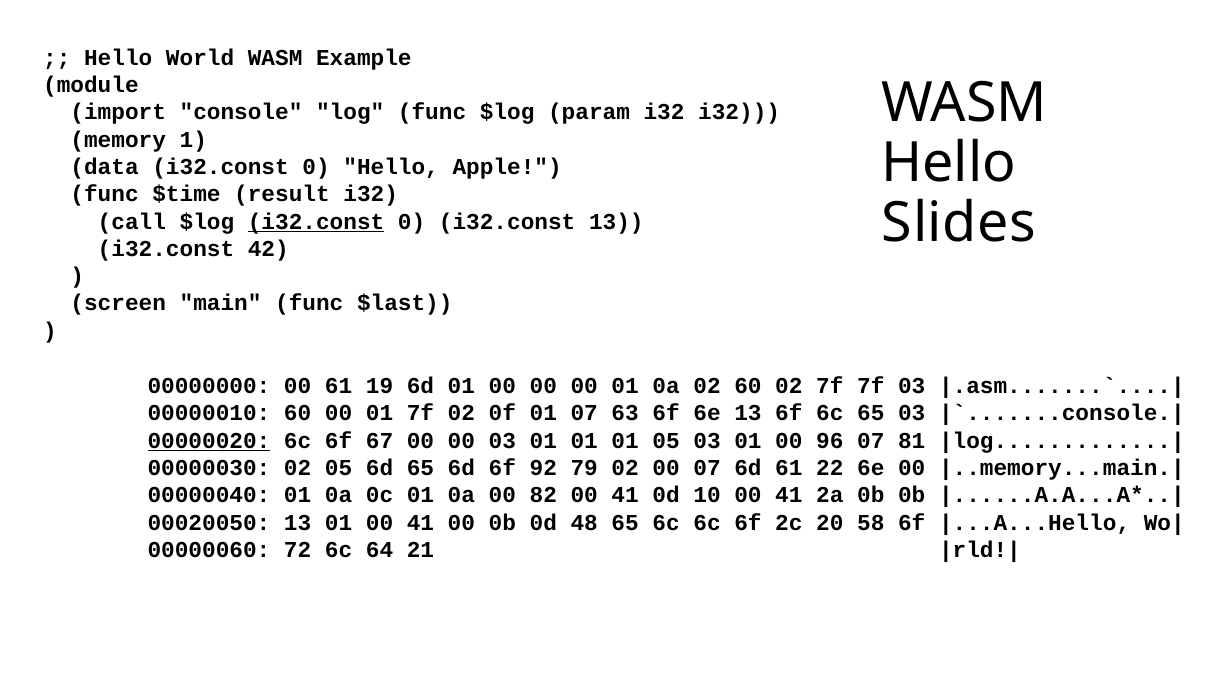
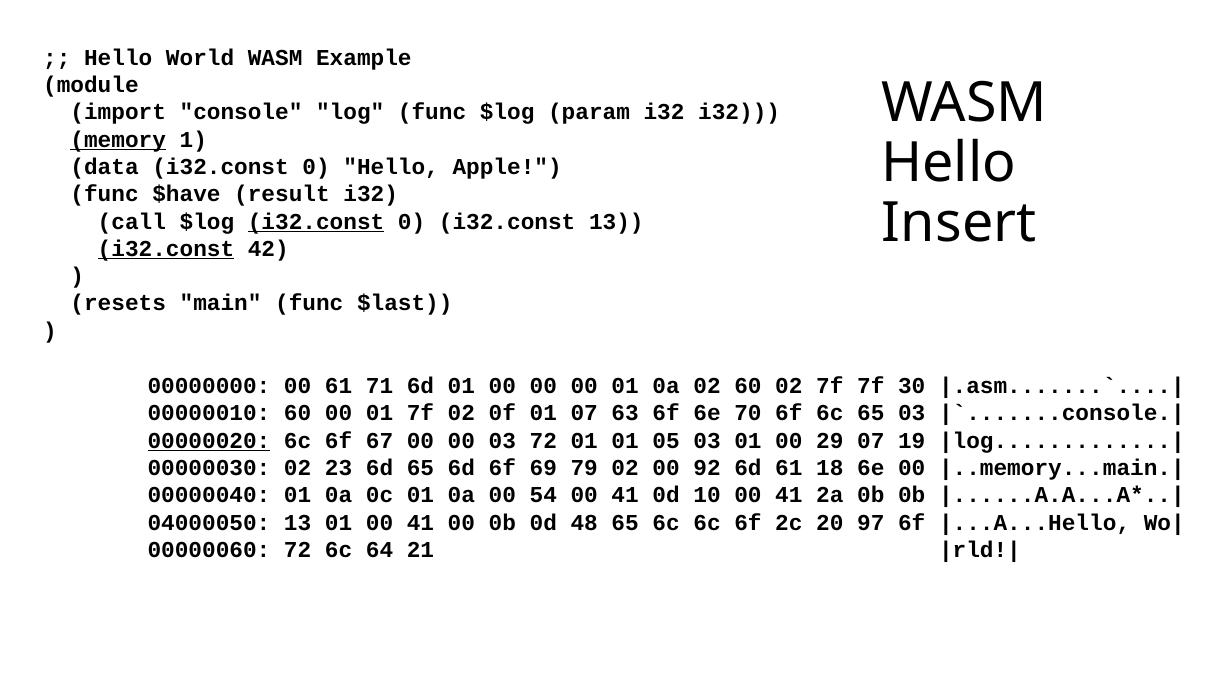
memory underline: none -> present
$time: $time -> $have
Slides: Slides -> Insert
i32.const at (166, 249) underline: none -> present
screen: screen -> resets
19: 19 -> 71
7f 03: 03 -> 30
6e 13: 13 -> 70
00 03 01: 01 -> 72
96: 96 -> 29
81: 81 -> 19
02 05: 05 -> 23
92: 92 -> 69
00 07: 07 -> 92
22: 22 -> 18
82: 82 -> 54
00020050: 00020050 -> 04000050
58: 58 -> 97
